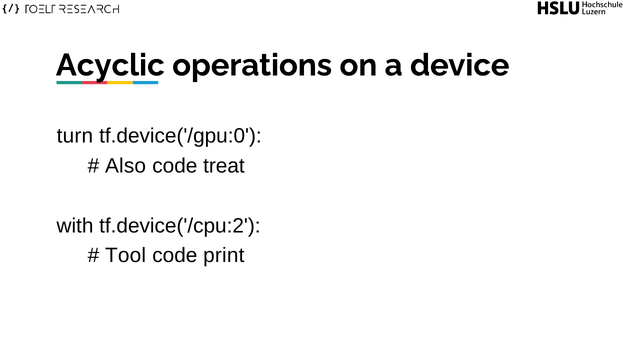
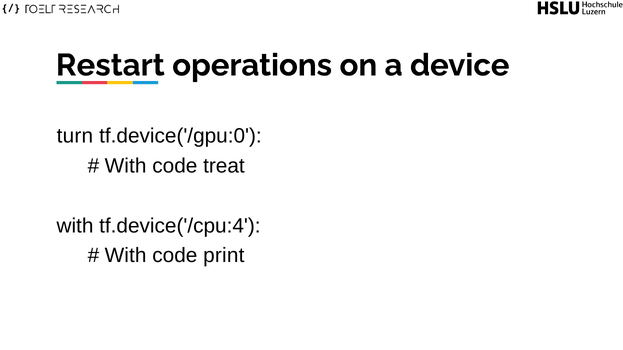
Acyclic: Acyclic -> Restart
Also at (126, 166): Also -> With
tf.device('/cpu:2: tf.device('/cpu:2 -> tf.device('/cpu:4
Tool at (126, 256): Tool -> With
